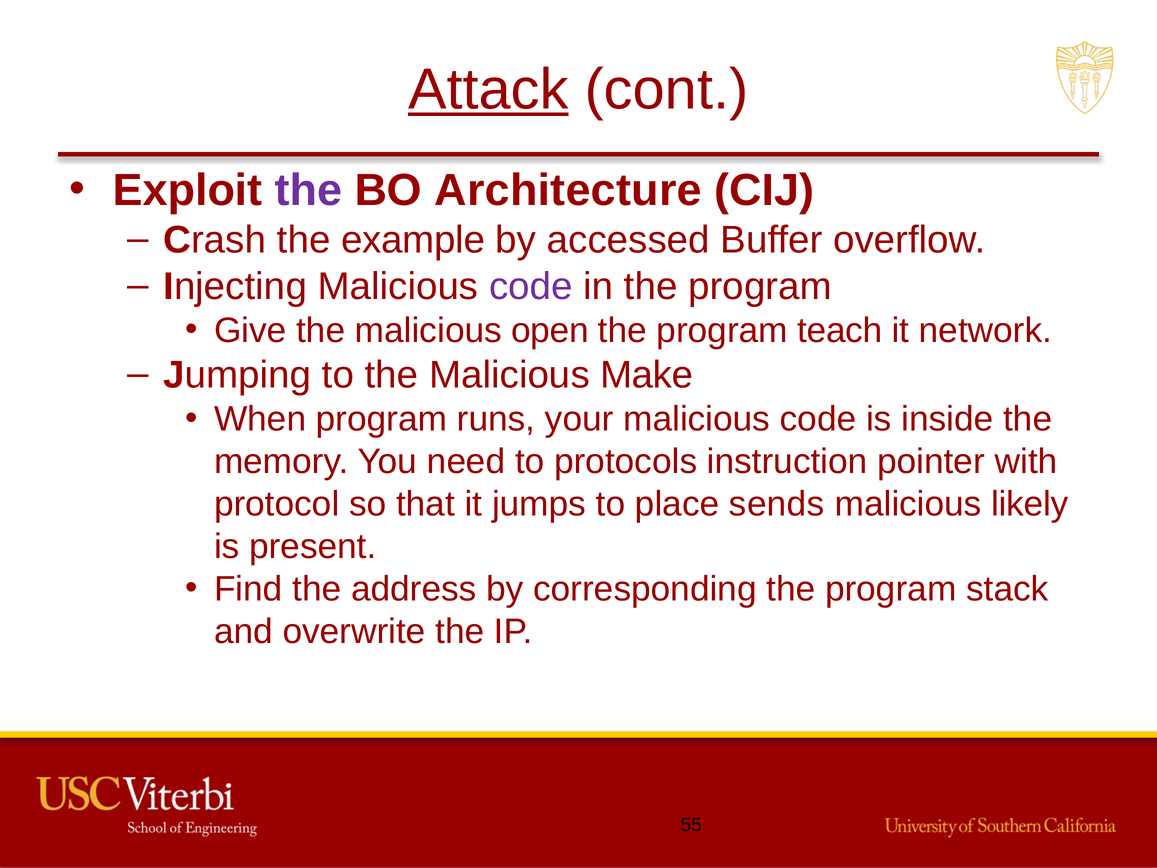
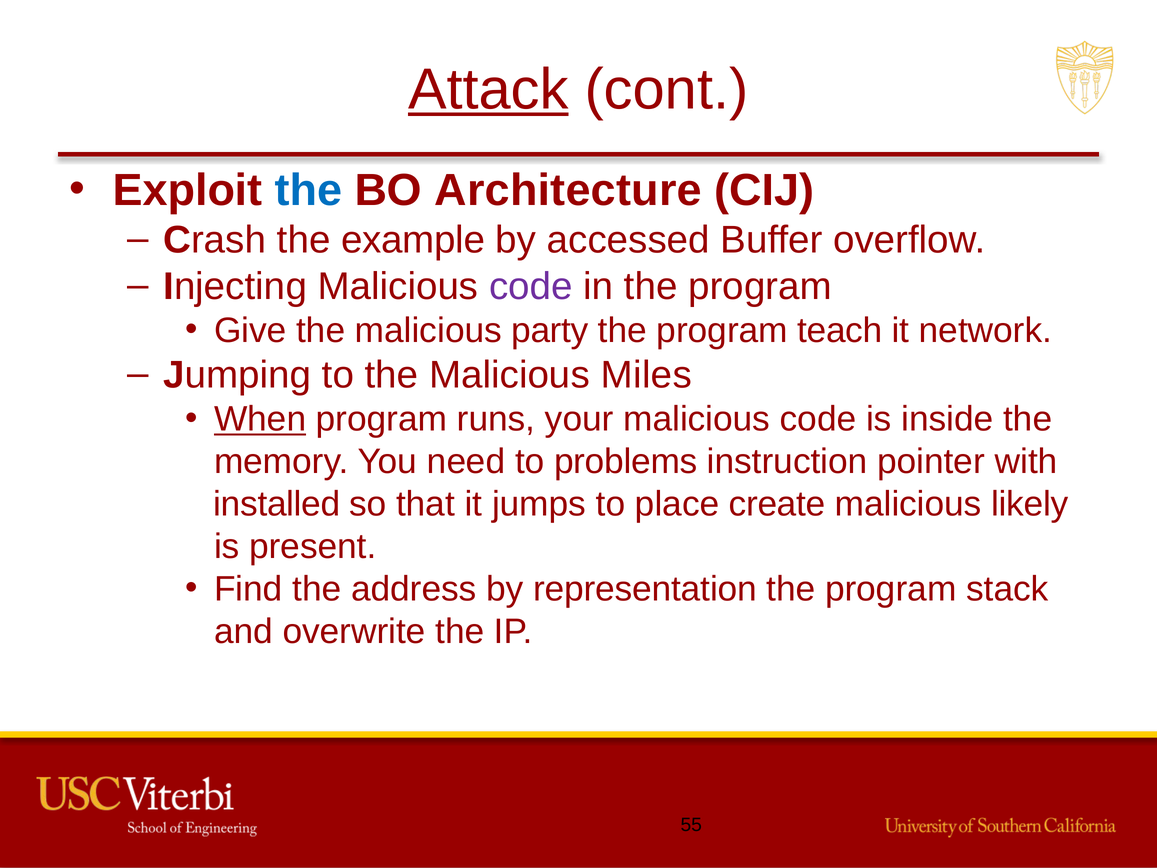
the at (308, 190) colour: purple -> blue
open: open -> party
Make: Make -> Miles
When underline: none -> present
protocols: protocols -> problems
protocol: protocol -> installed
sends: sends -> create
corresponding: corresponding -> representation
